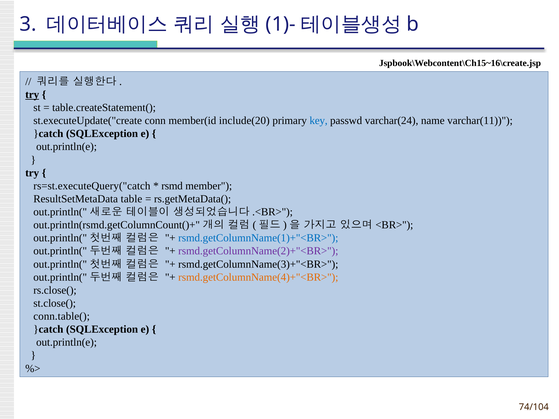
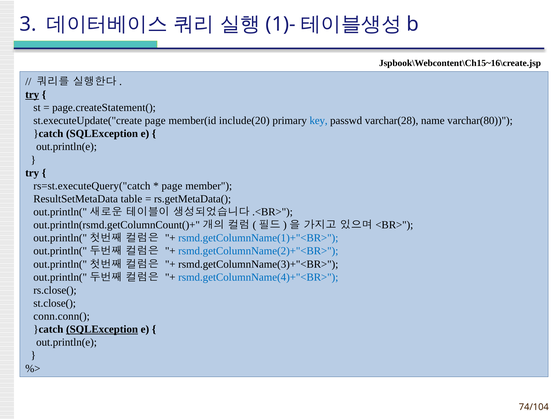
table.createStatement(: table.createStatement( -> page.createStatement(
st.executeUpdate("create conn: conn -> page
varchar(24: varchar(24 -> varchar(28
varchar(11: varchar(11 -> varchar(80
rsmd at (172, 186): rsmd -> page
rsmd.getColumnName(2)+"<BR> colour: purple -> blue
rsmd.getColumnName(4)+"<BR> colour: orange -> blue
conn.table(: conn.table( -> conn.conn(
SQLException at (102, 330) underline: none -> present
